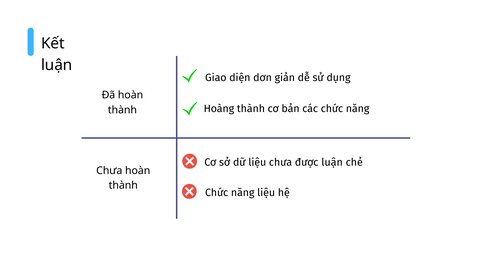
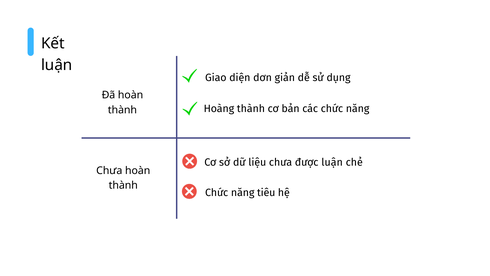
năng liệu: liệu -> tiêu
